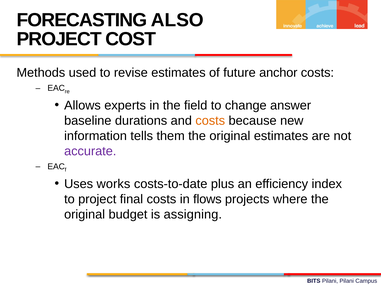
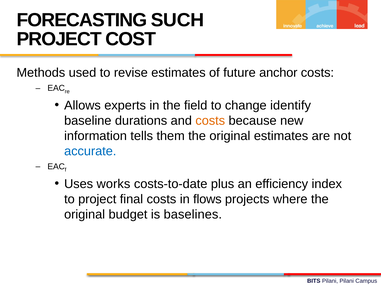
ALSO: ALSO -> SUCH
answer: answer -> identify
accurate colour: purple -> blue
assigning: assigning -> baselines
